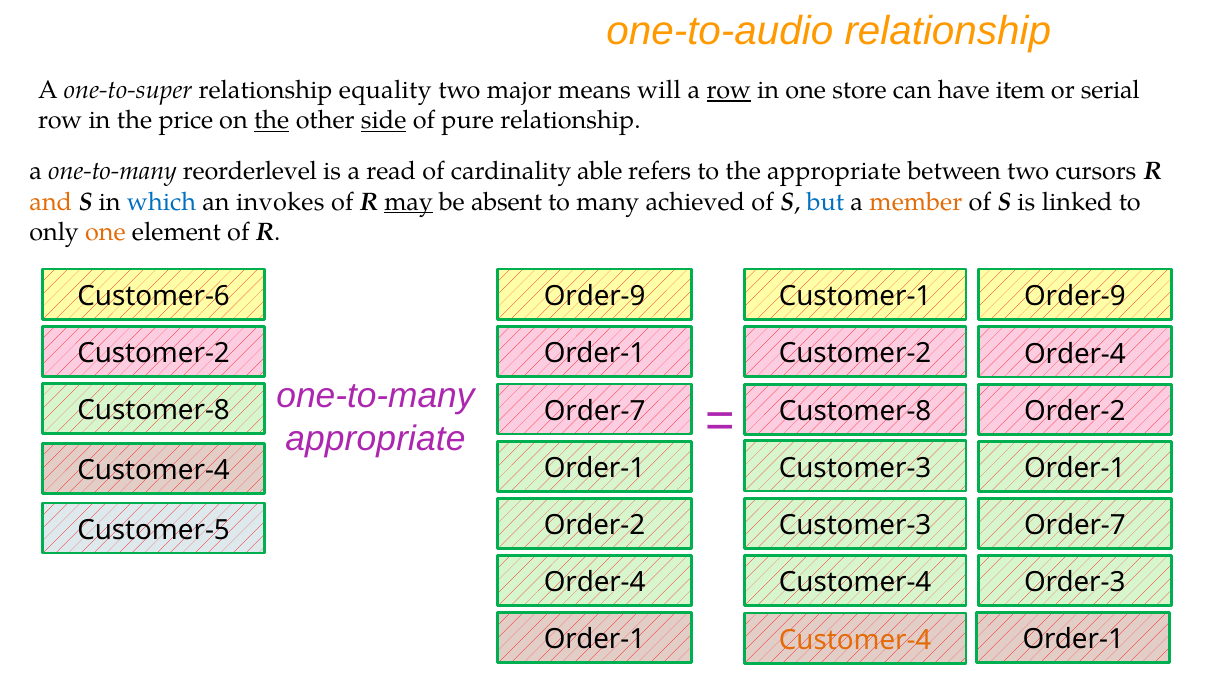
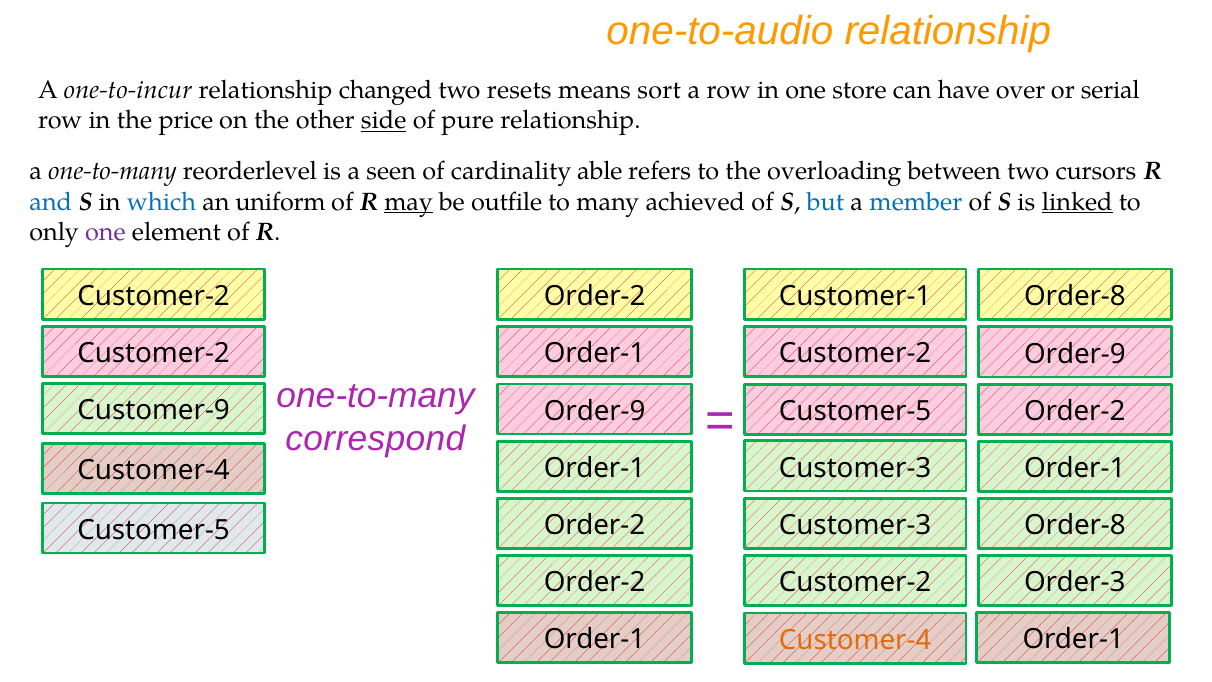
one-to-super: one-to-super -> one-to-incur
equality: equality -> changed
major: major -> resets
will: will -> sort
row at (729, 90) underline: present -> none
item: item -> over
the at (272, 121) underline: present -> none
read: read -> seen
the appropriate: appropriate -> overloading
and colour: orange -> blue
invokes: invokes -> uniform
absent: absent -> outfile
member colour: orange -> blue
linked underline: none -> present
one at (105, 232) colour: orange -> purple
Customer-6 at (154, 296): Customer-6 -> Customer-2
Order-9 at (595, 296): Order-9 -> Order-2
Customer-1 Order-9: Order-9 -> Order-8
Customer-2 Order-4: Order-4 -> Order-9
Customer-8 at (154, 410): Customer-8 -> Customer-9
Order-7 at (595, 411): Order-7 -> Order-9
Customer-8 at (855, 411): Customer-8 -> Customer-5
appropriate at (375, 438): appropriate -> correspond
Order-7 at (1075, 525): Order-7 -> Order-8
Order-4 at (595, 582): Order-4 -> Order-2
Customer-4 at (855, 582): Customer-4 -> Customer-2
